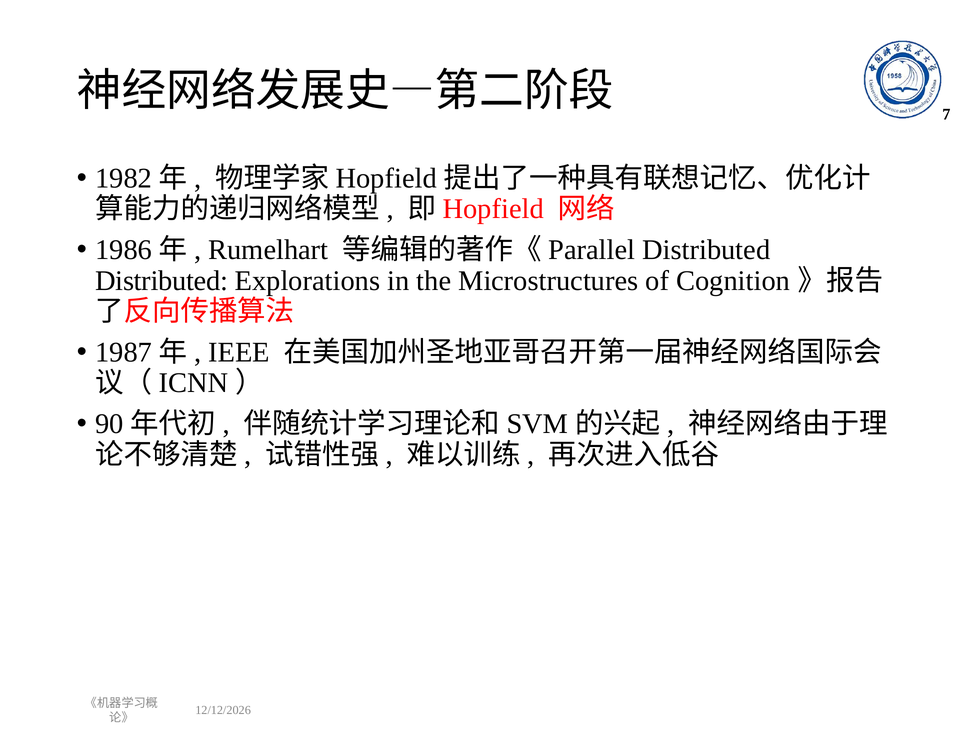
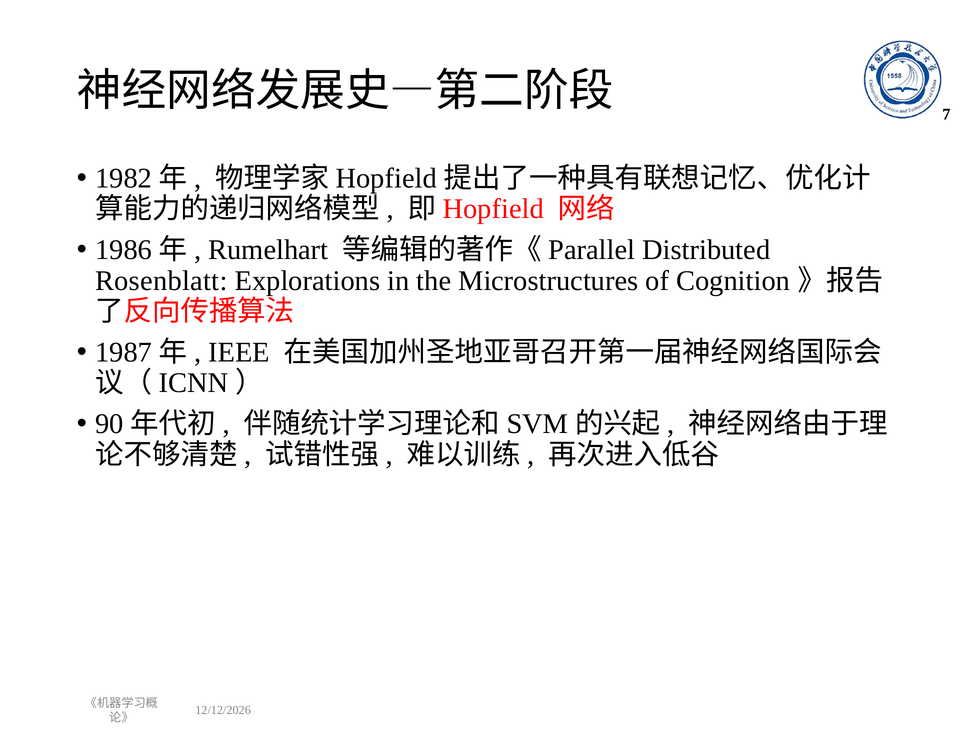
Distributed at (162, 281): Distributed -> Rosenblatt
